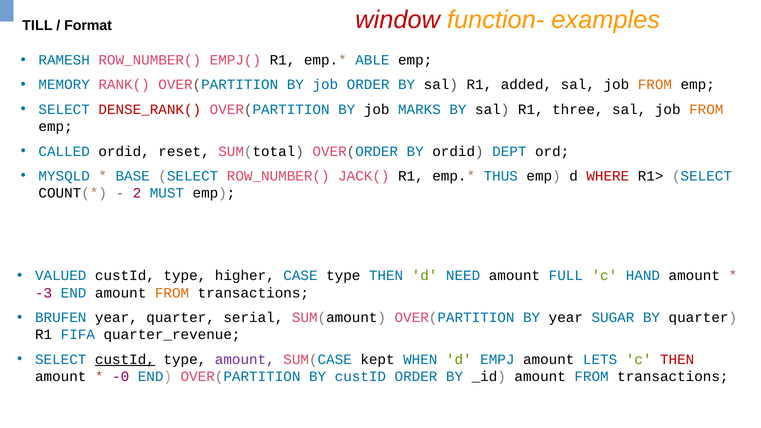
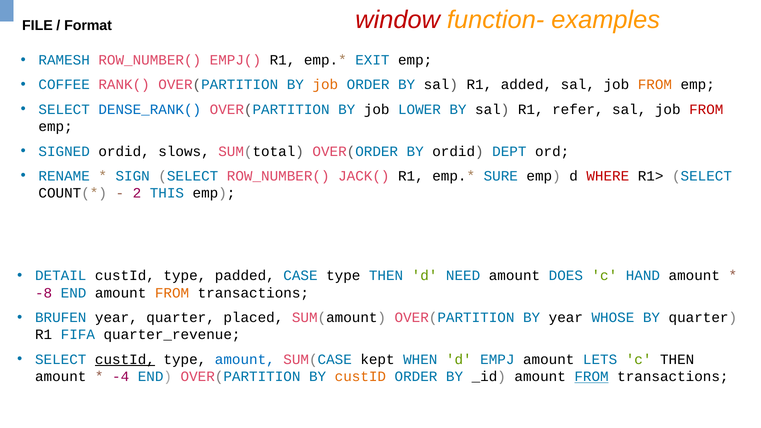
TILL: TILL -> FILE
ABLE: ABLE -> EXIT
MEMORY: MEMORY -> COFFEE
job at (325, 85) colour: blue -> orange
DENSE_RANK( colour: red -> blue
MARKS: MARKS -> LOWER
three: three -> refer
FROM at (706, 110) colour: orange -> red
CALLED: CALLED -> SIGNED
reset: reset -> slows
MYSQLD: MYSQLD -> RENAME
BASE: BASE -> SIGN
THUS: THUS -> SURE
MUST: MUST -> THIS
VALUED: VALUED -> DETAIL
higher: higher -> padded
FULL: FULL -> DOES
-3: -3 -> -8
serial: serial -> placed
SUGAR: SUGAR -> WHOSE
amount at (245, 359) colour: purple -> blue
THEN at (677, 359) colour: red -> black
-0: -0 -> -4
custID at (360, 377) colour: blue -> orange
FROM at (592, 377) underline: none -> present
